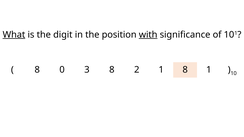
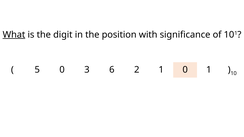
with underline: present -> none
8 at (37, 70): 8 -> 5
3 8: 8 -> 6
1 8: 8 -> 0
